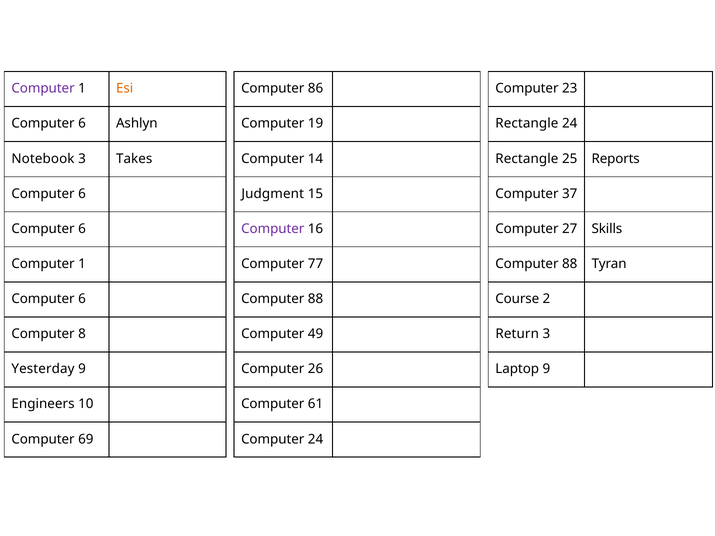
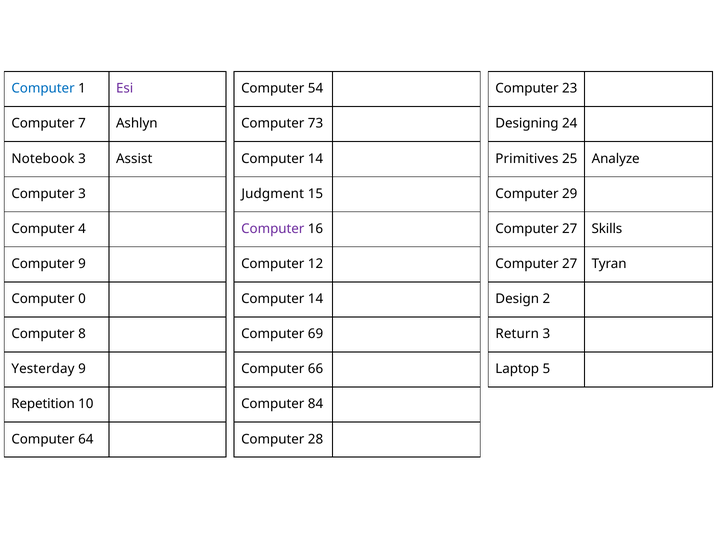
Computer at (43, 89) colour: purple -> blue
Esi colour: orange -> purple
86: 86 -> 54
6 at (82, 124): 6 -> 7
19: 19 -> 73
Rectangle at (527, 124): Rectangle -> Designing
Takes: Takes -> Assist
Rectangle at (527, 159): Rectangle -> Primitives
Reports: Reports -> Analyze
6 at (82, 194): 6 -> 3
37: 37 -> 29
6 at (82, 229): 6 -> 4
1 at (82, 264): 1 -> 9
77: 77 -> 12
88 at (570, 264): 88 -> 27
6 at (82, 299): 6 -> 0
88 at (316, 299): 88 -> 14
Course: Course -> Design
49: 49 -> 69
26: 26 -> 66
Laptop 9: 9 -> 5
Engineers: Engineers -> Repetition
61: 61 -> 84
69: 69 -> 64
Computer 24: 24 -> 28
